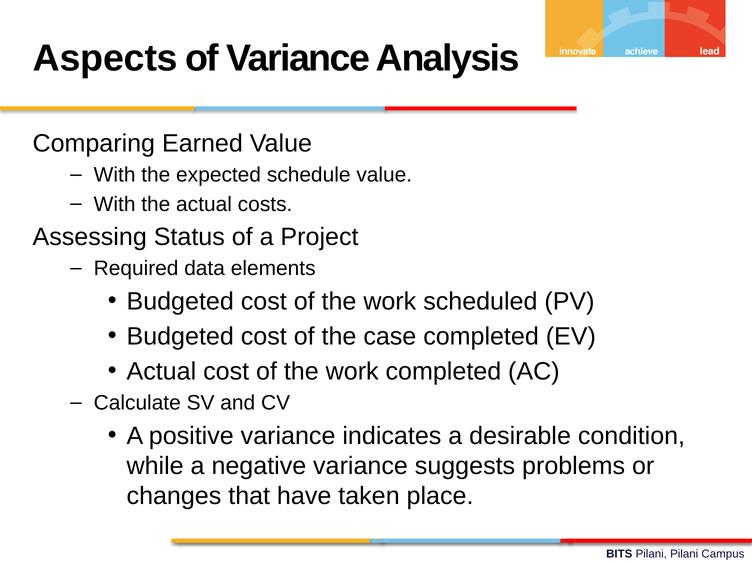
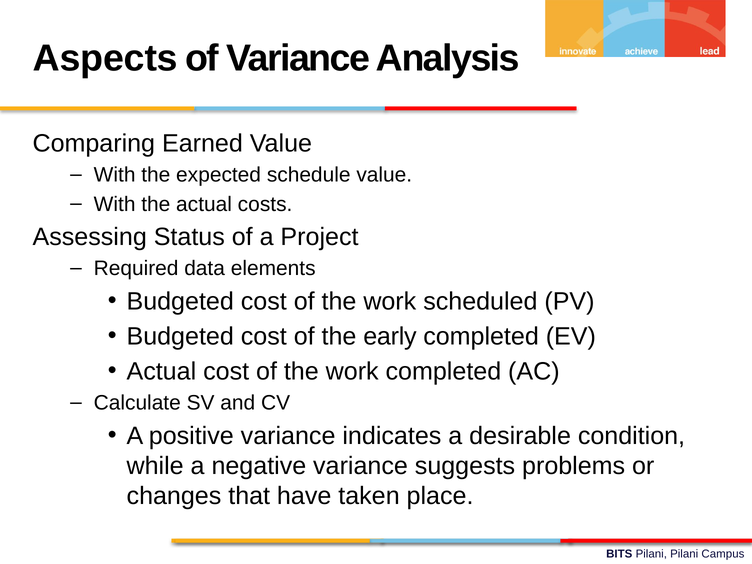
case: case -> early
